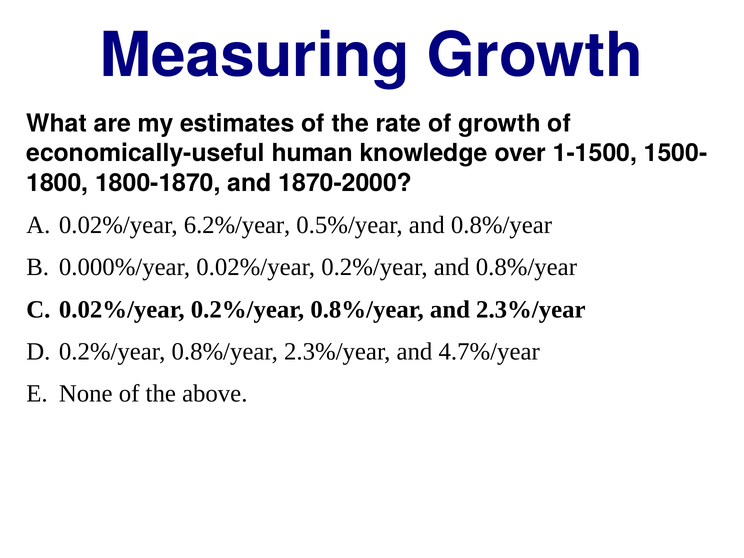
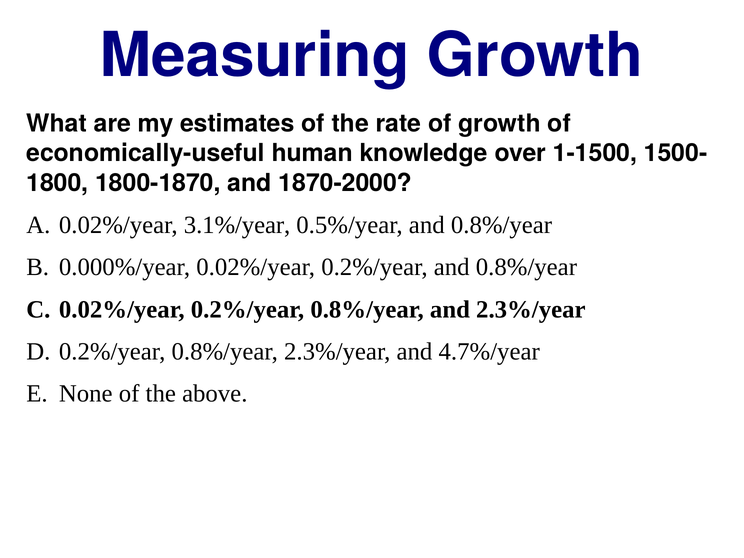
6.2%/year: 6.2%/year -> 3.1%/year
